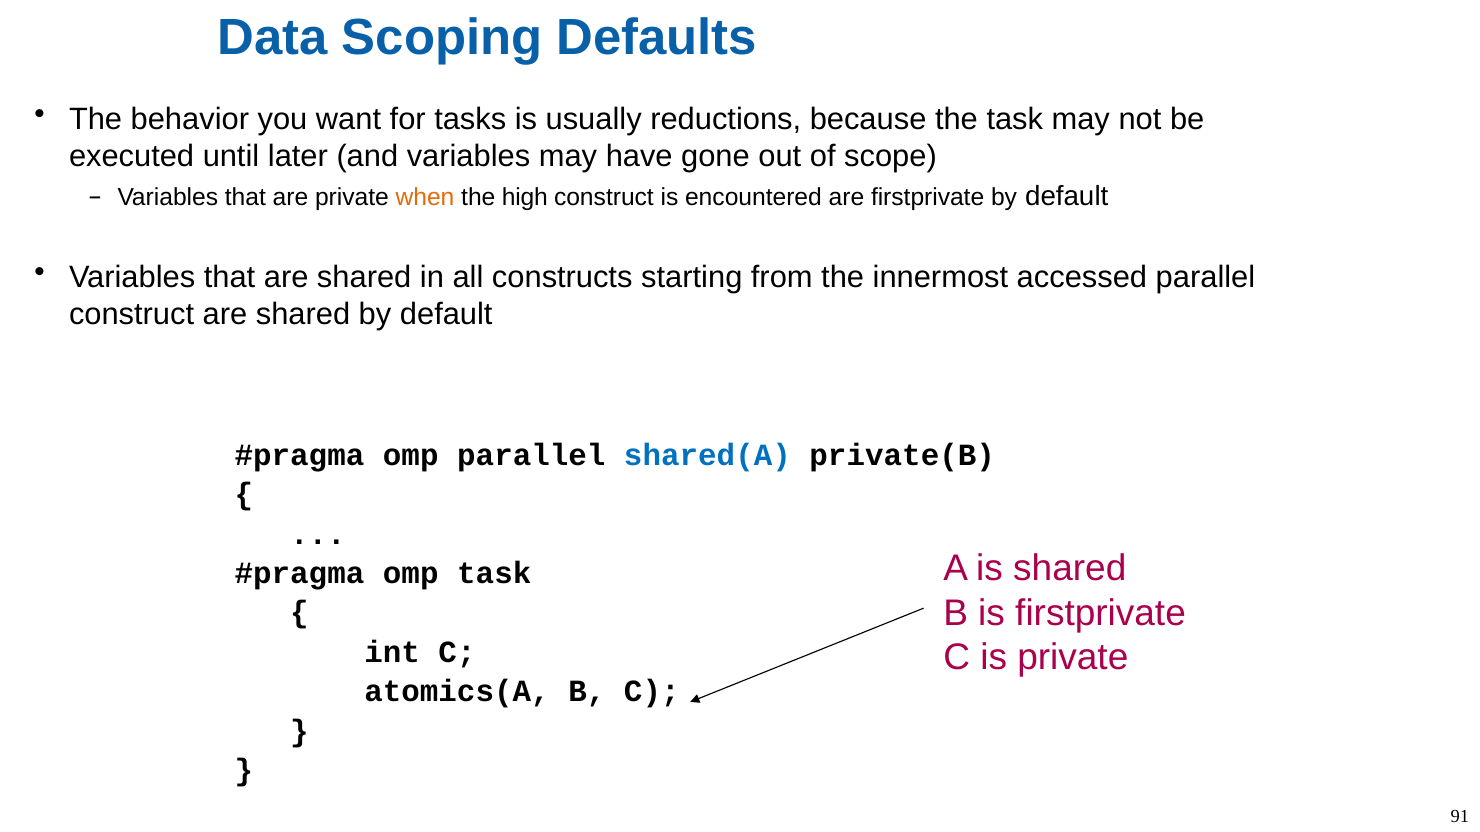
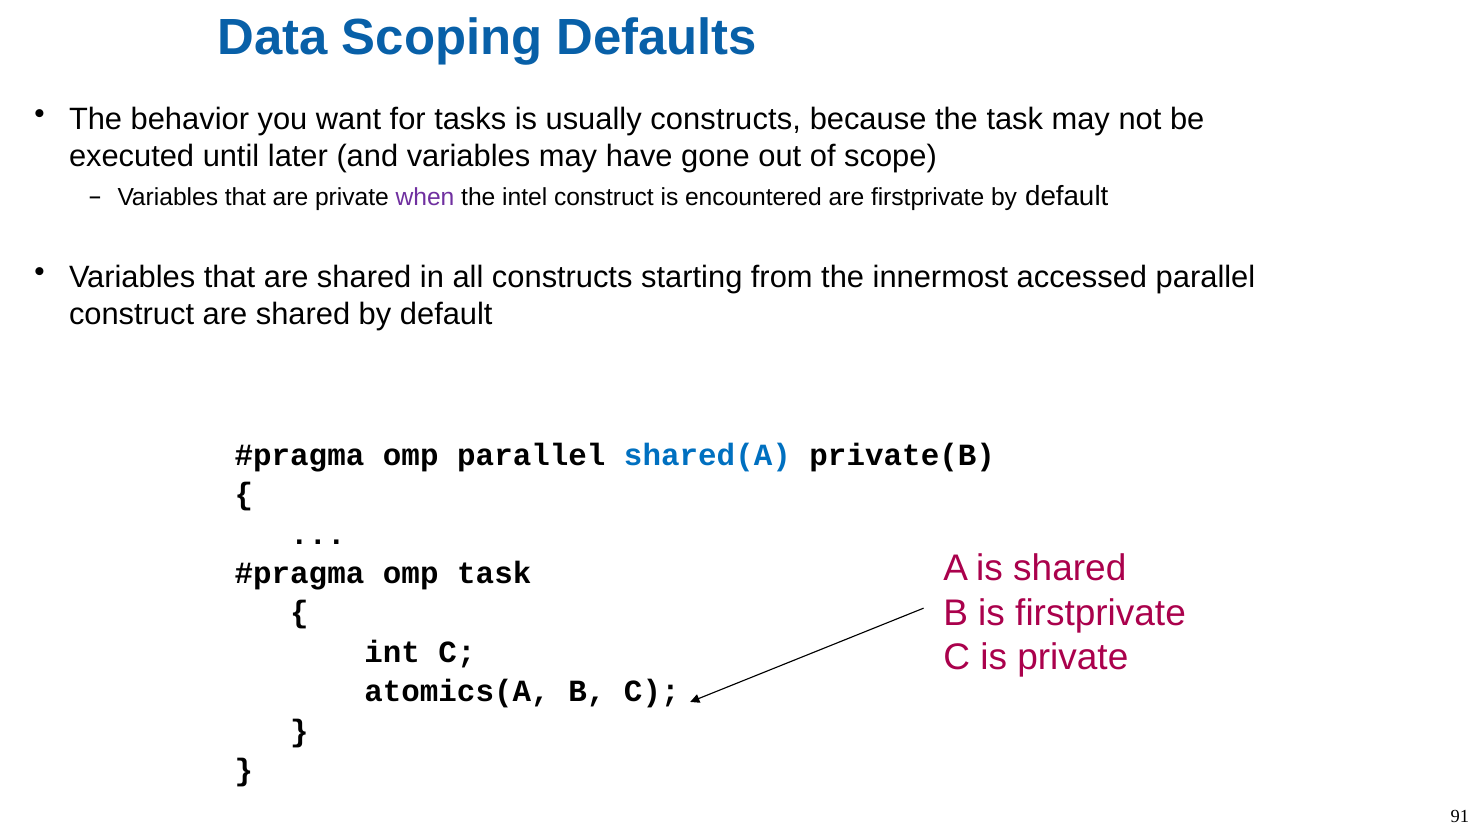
usually reductions: reductions -> constructs
when colour: orange -> purple
high: high -> intel
